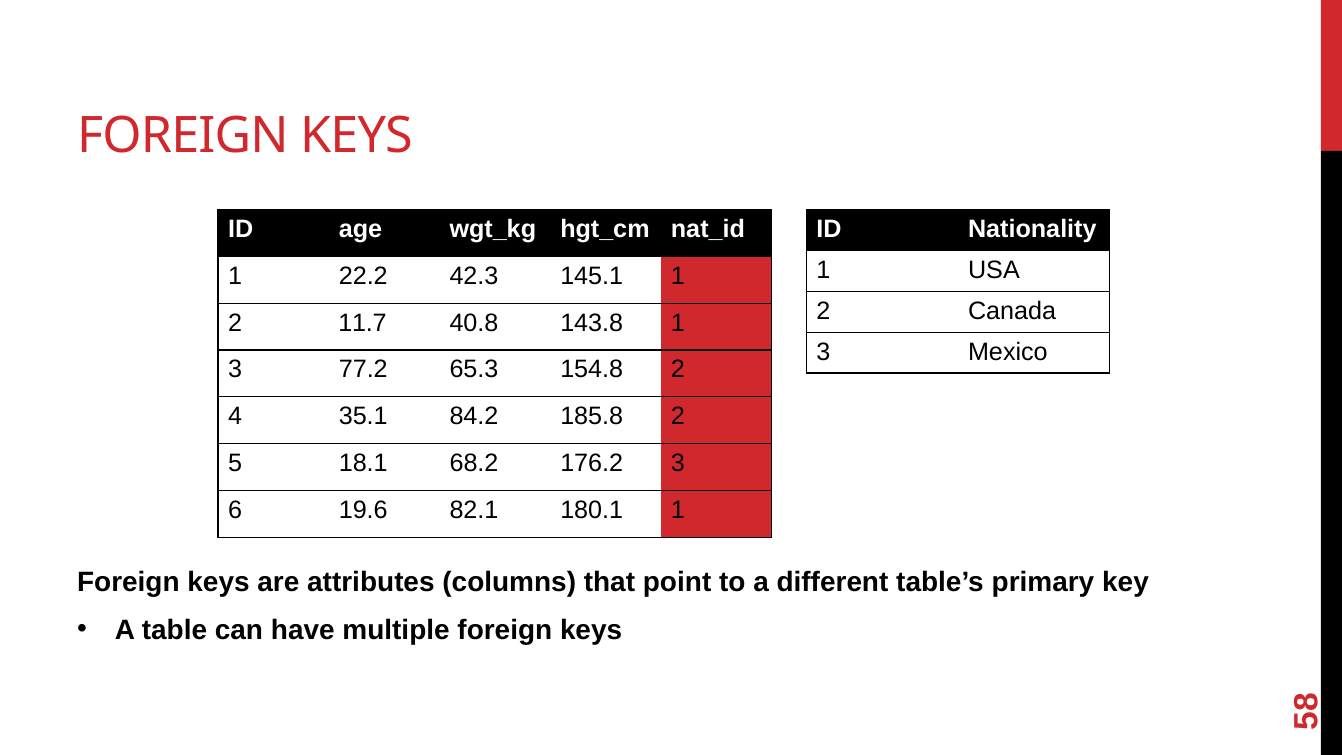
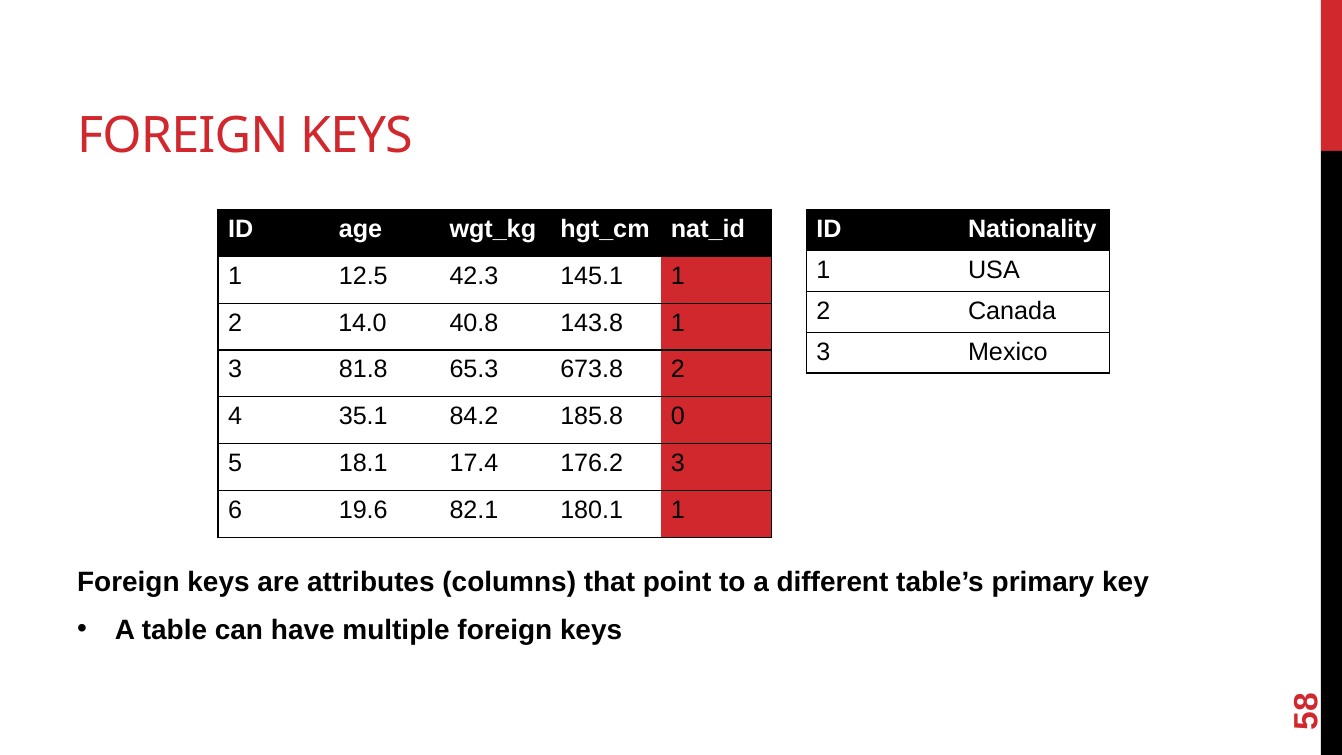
22.2: 22.2 -> 12.5
11.7: 11.7 -> 14.0
77.2: 77.2 -> 81.8
154.8: 154.8 -> 673.8
185.8 2: 2 -> 0
68.2: 68.2 -> 17.4
